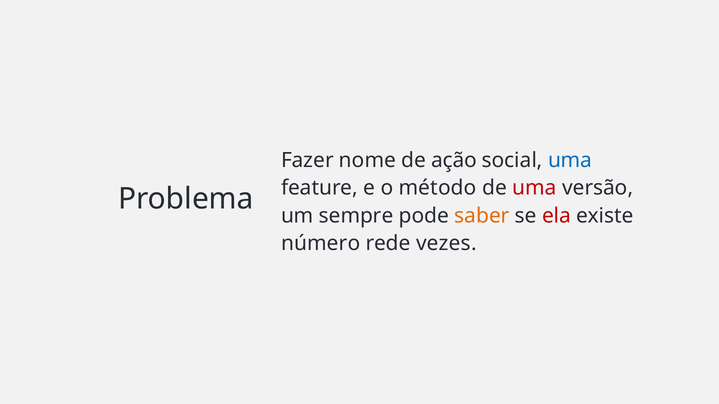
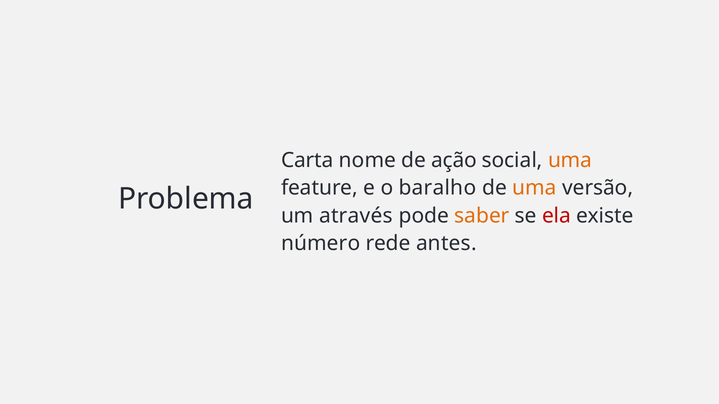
Fazer: Fazer -> Carta
uma at (570, 160) colour: blue -> orange
método: método -> baralho
uma at (535, 188) colour: red -> orange
sempre: sempre -> através
vezes: vezes -> antes
